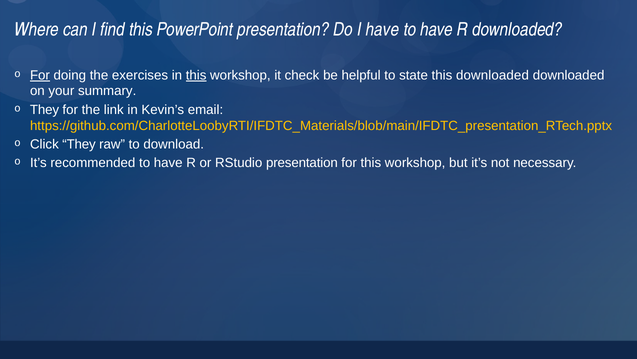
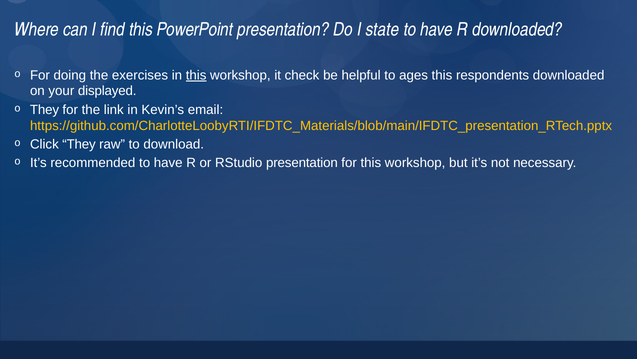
I have: have -> state
For at (40, 75) underline: present -> none
state: state -> ages
this downloaded: downloaded -> respondents
summary: summary -> displayed
